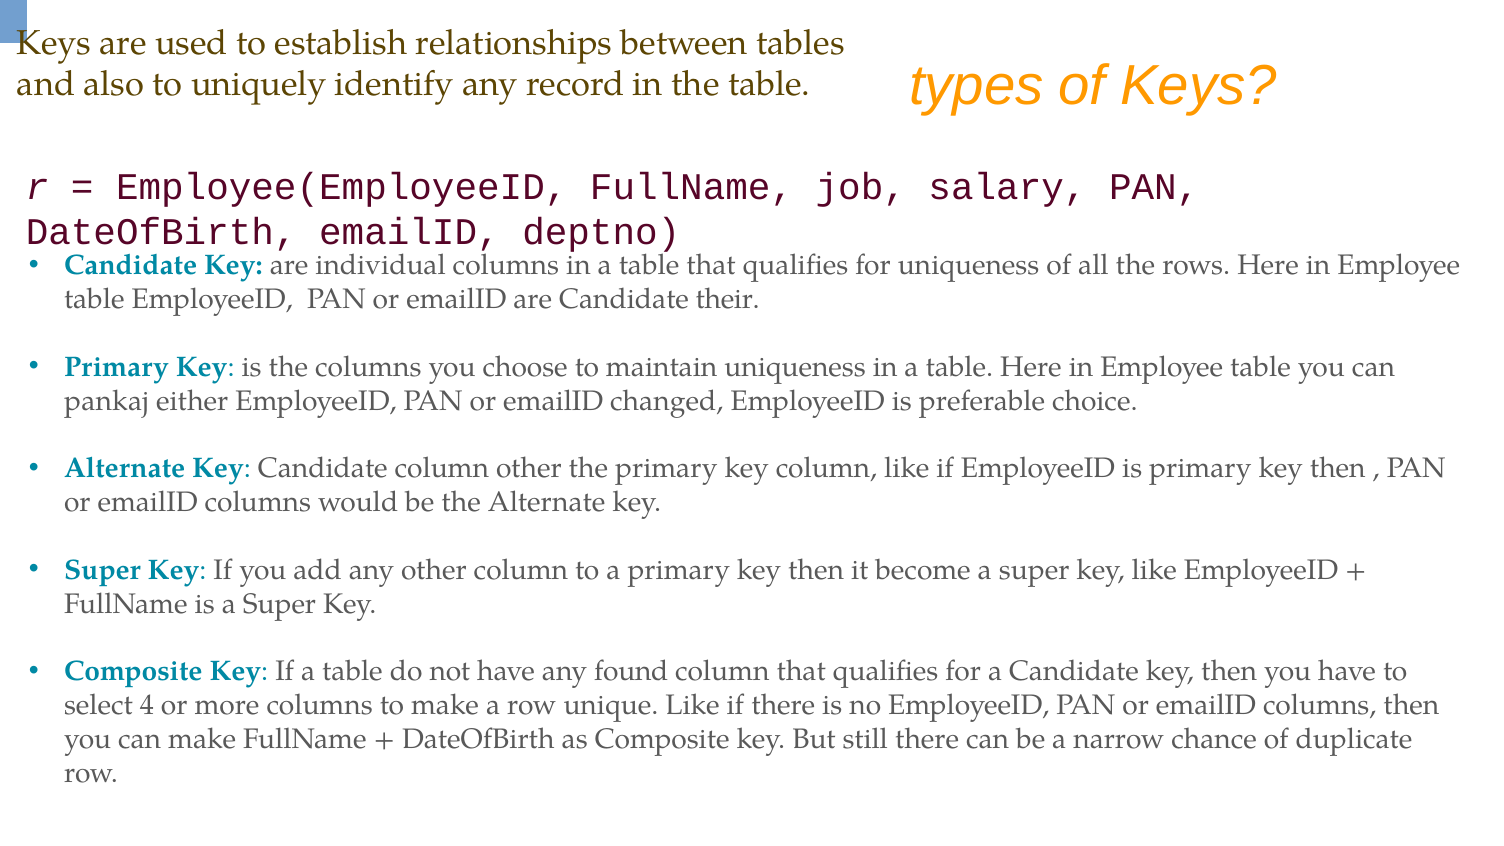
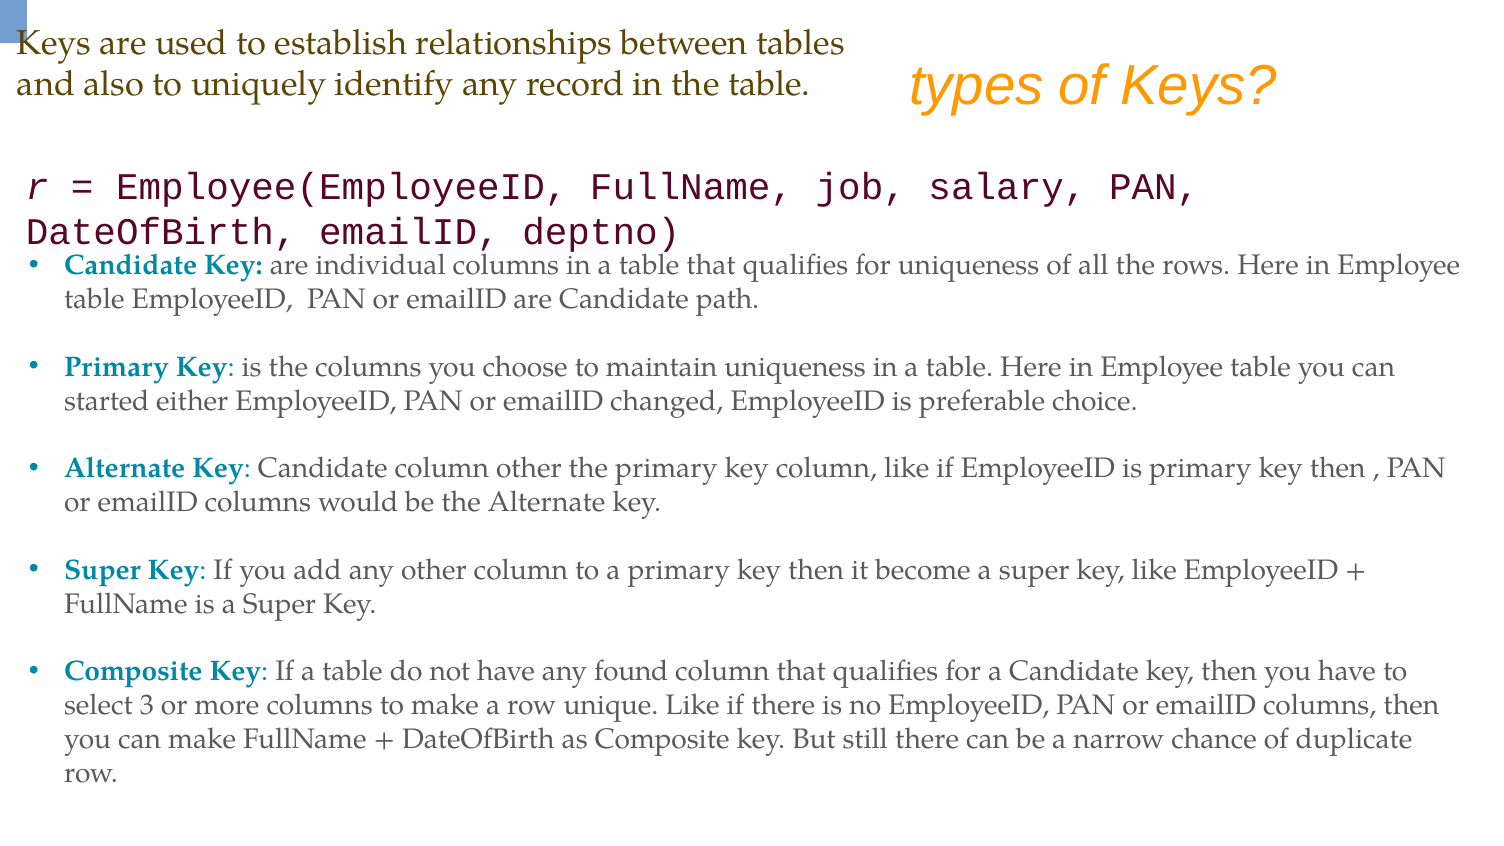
their: their -> path
pankaj: pankaj -> started
4: 4 -> 3
